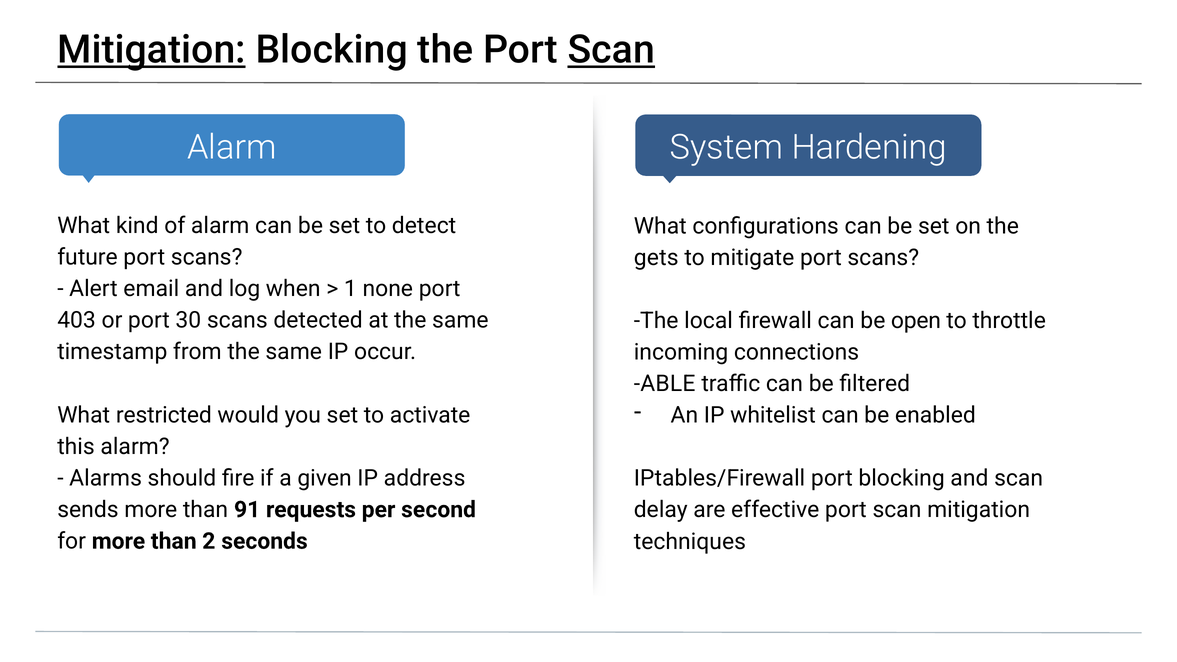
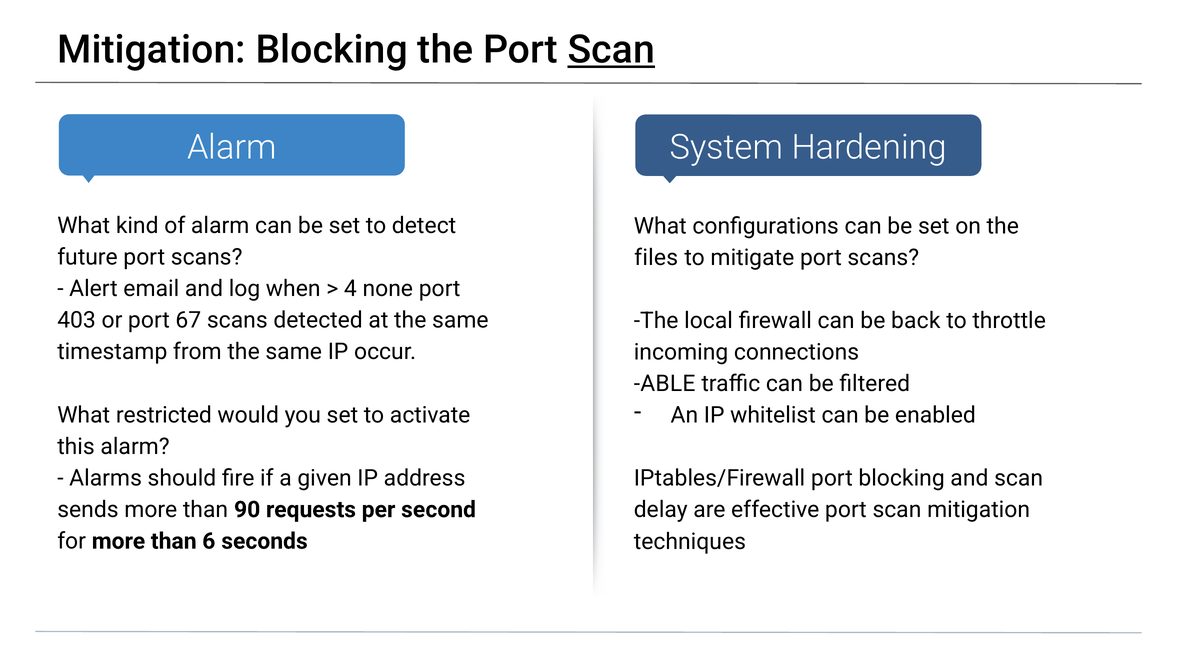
Mitigation at (152, 50) underline: present -> none
gets: gets -> files
1: 1 -> 4
30: 30 -> 67
open: open -> back
91: 91 -> 90
2: 2 -> 6
